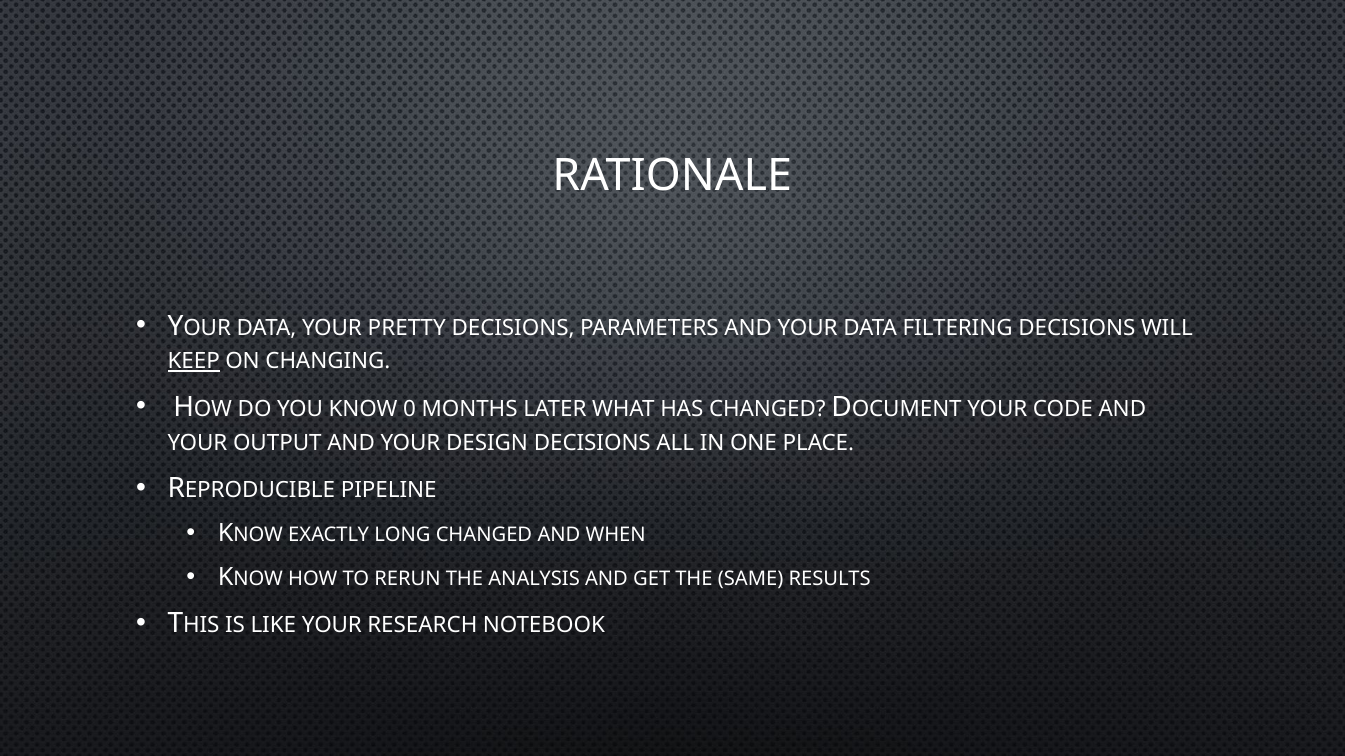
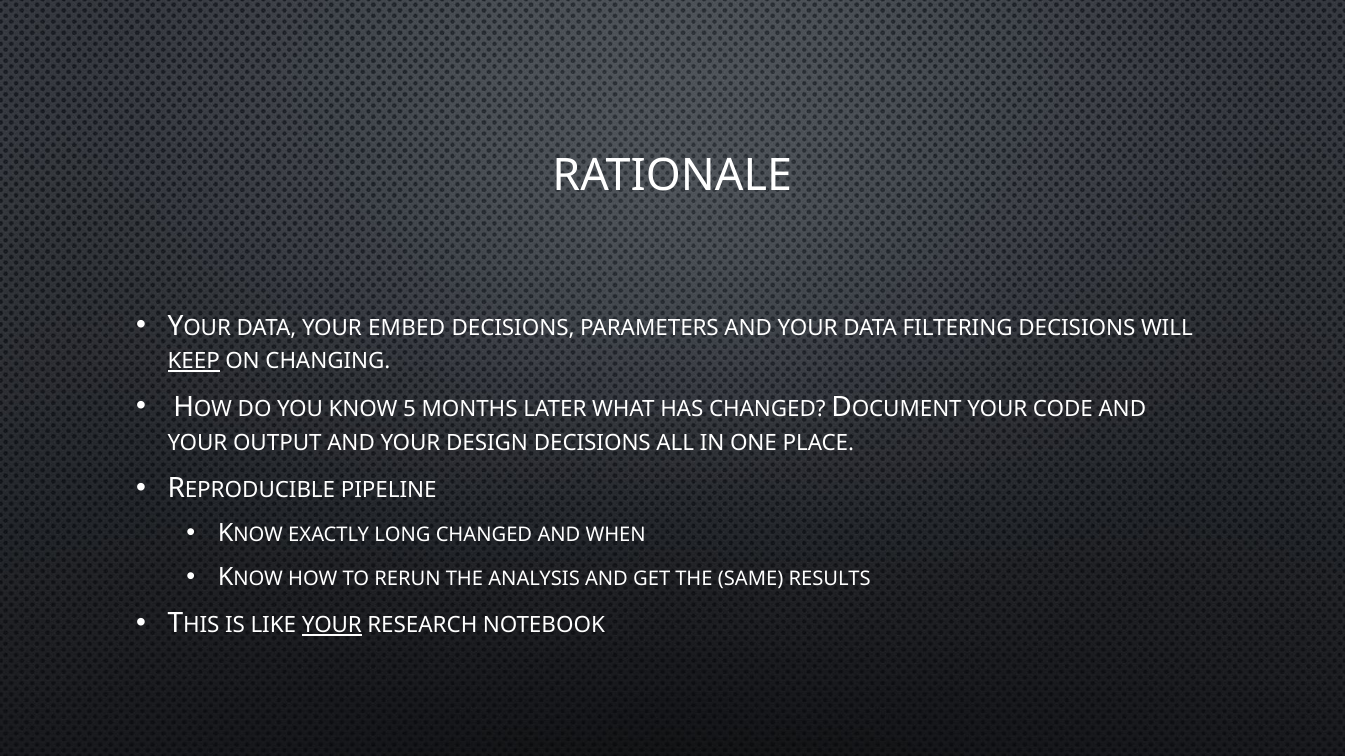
PRETTY: PRETTY -> EMBED
0: 0 -> 5
YOUR at (332, 626) underline: none -> present
